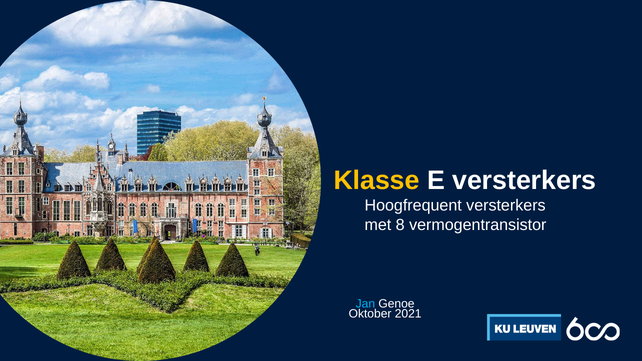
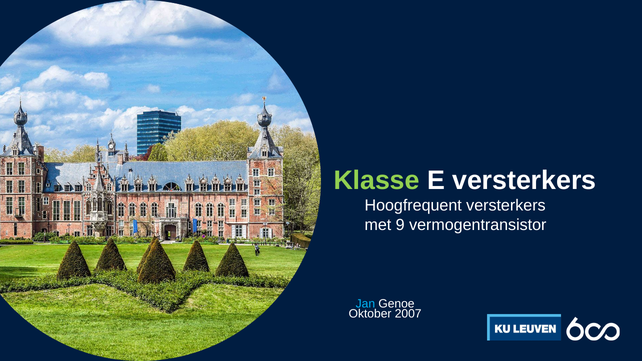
Klasse colour: yellow -> light green
8: 8 -> 9
2021: 2021 -> 2007
